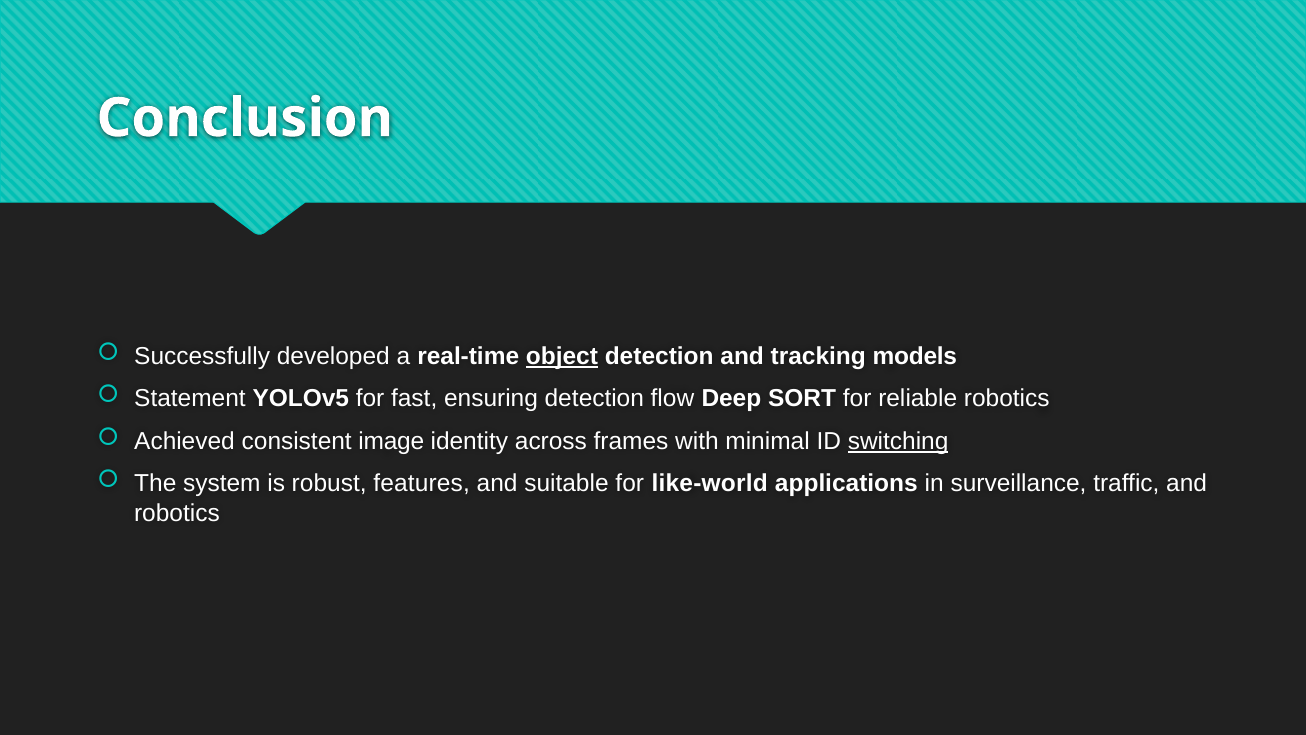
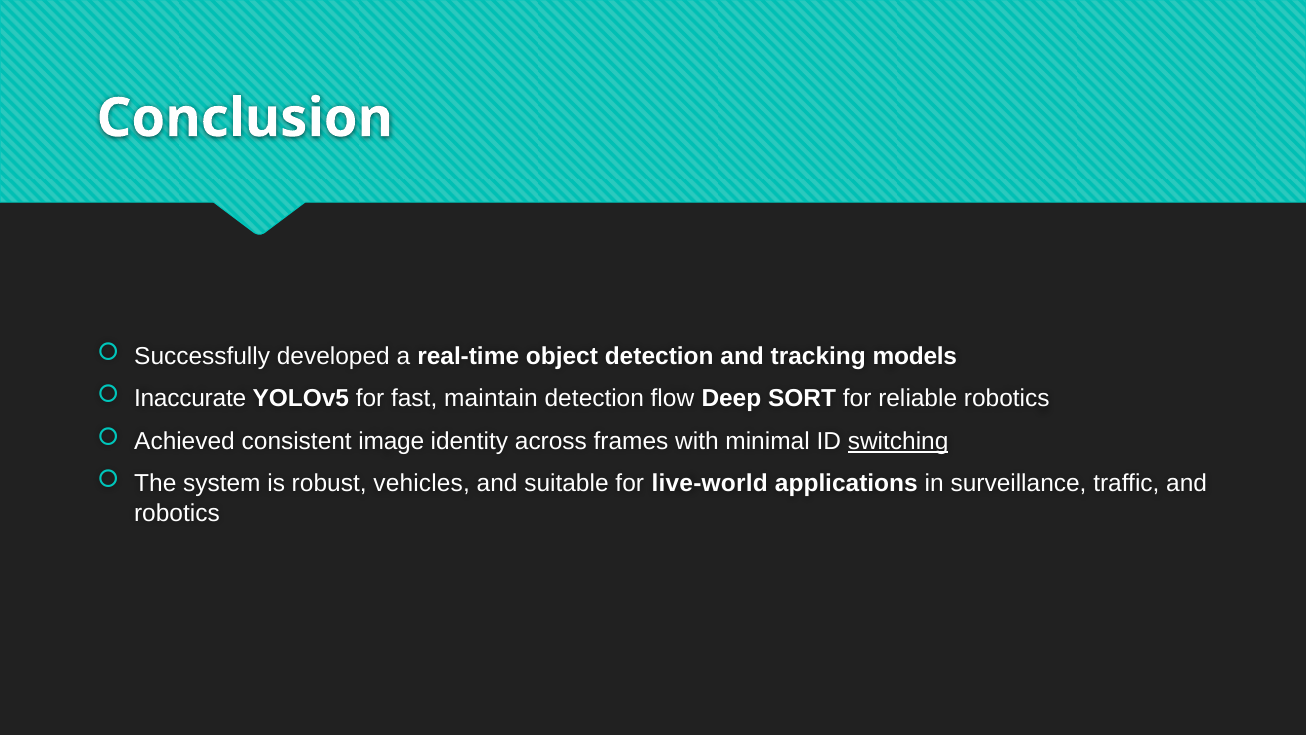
object underline: present -> none
Statement: Statement -> Inaccurate
ensuring: ensuring -> maintain
features: features -> vehicles
like-world: like-world -> live-world
